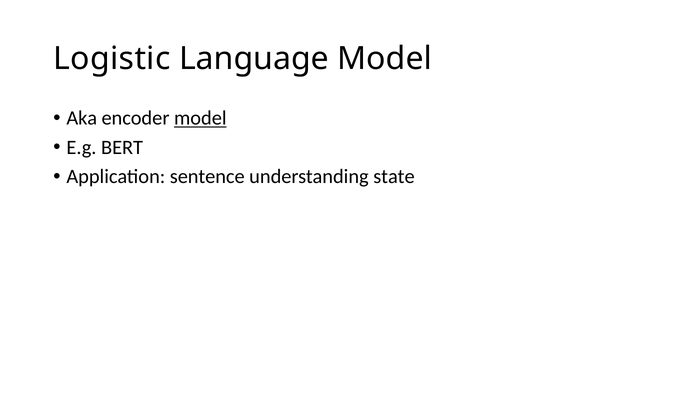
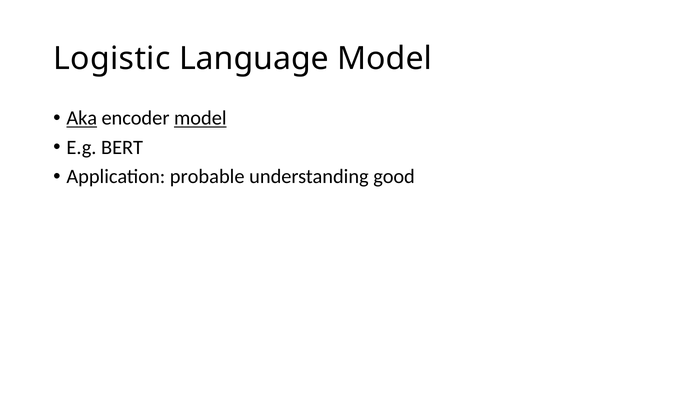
Aka underline: none -> present
sentence: sentence -> probable
state: state -> good
